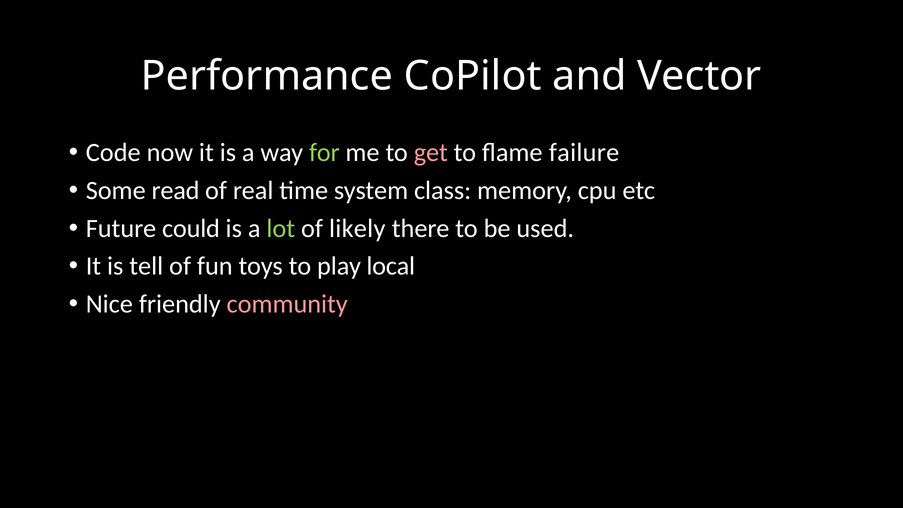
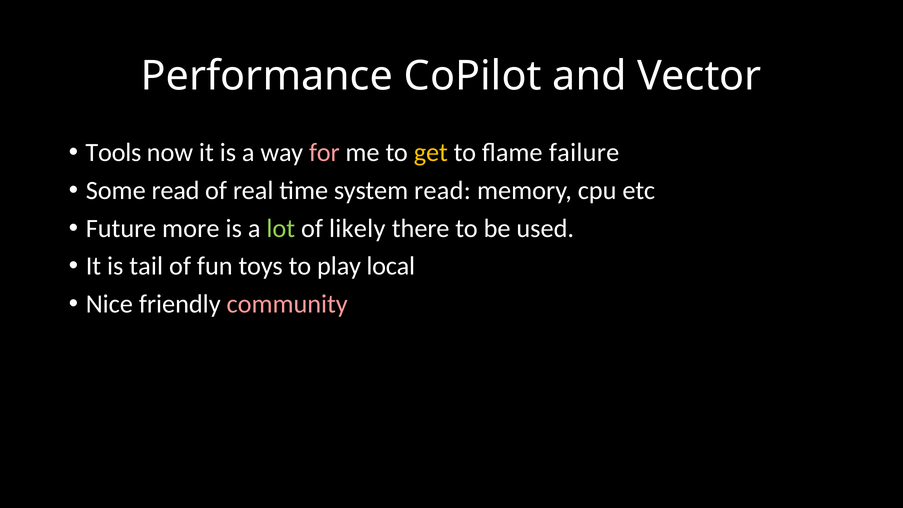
Code: Code -> Tools
for colour: light green -> pink
get colour: pink -> yellow
system class: class -> read
could: could -> more
tell: tell -> tail
